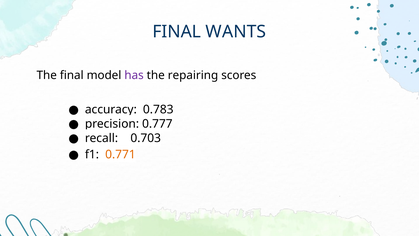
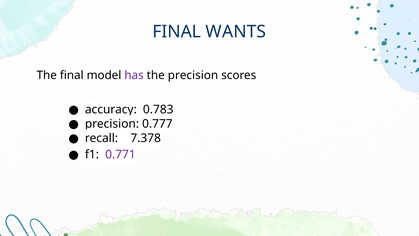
the repairing: repairing -> precision
0.703: 0.703 -> 7.378
0.771 colour: orange -> purple
